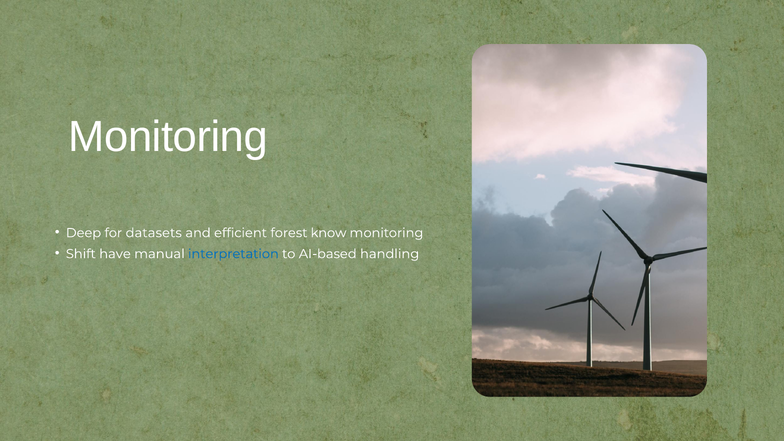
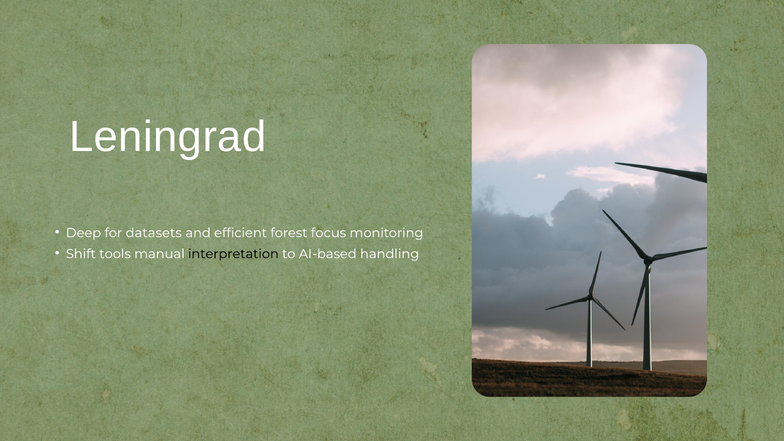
Monitoring at (168, 137): Monitoring -> Leningrad
know: know -> focus
have: have -> tools
interpretation colour: blue -> black
